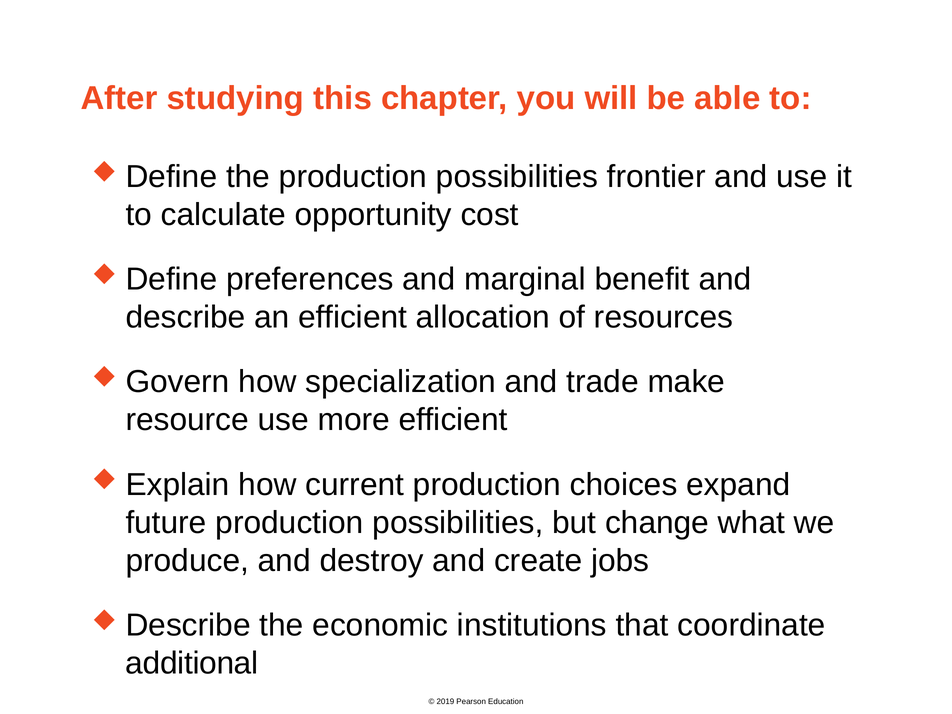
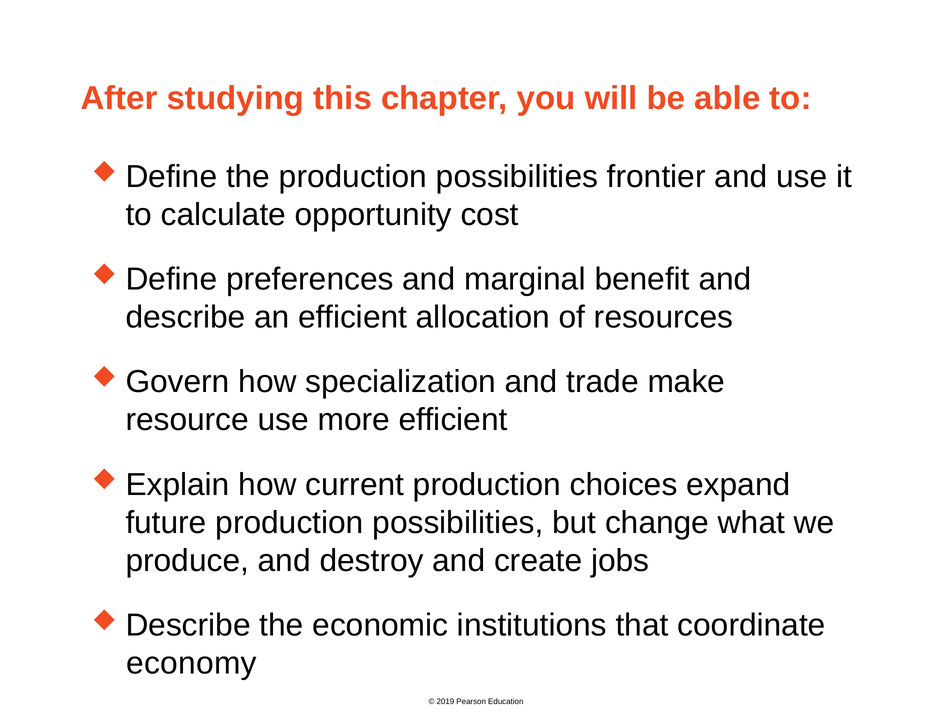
additional: additional -> economy
